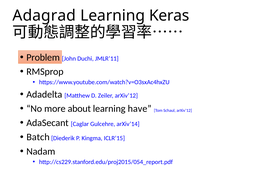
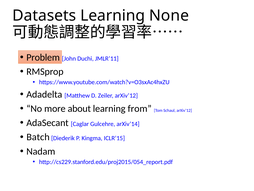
Adagrad: Adagrad -> Datasets
Keras: Keras -> None
have: have -> from
